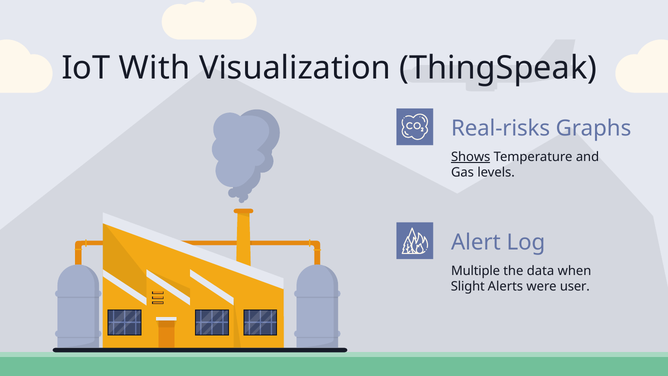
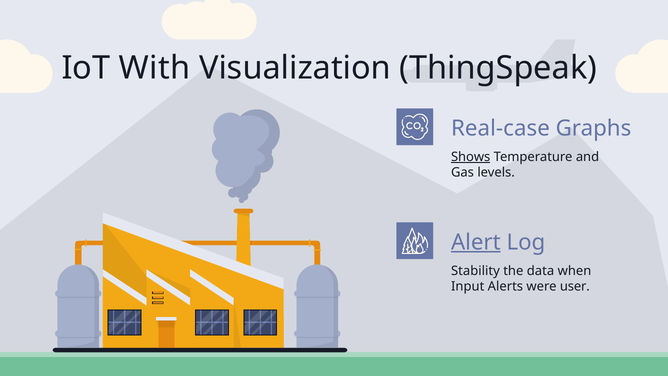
Real-risks: Real-risks -> Real-case
Alert underline: none -> present
Multiple: Multiple -> Stability
Slight: Slight -> Input
